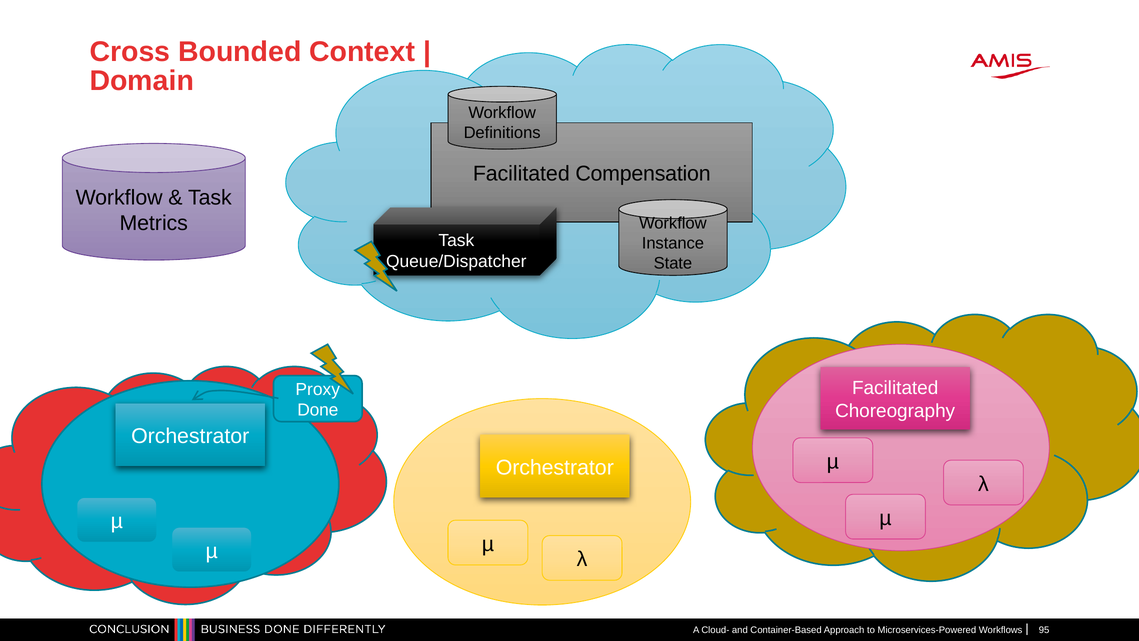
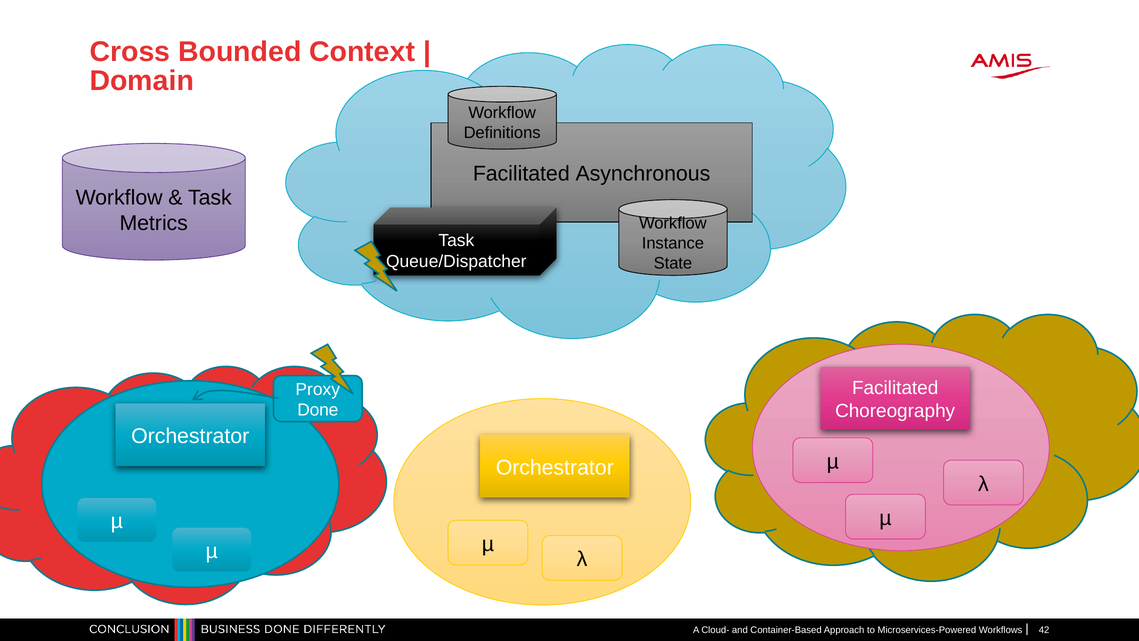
Compensation: Compensation -> Asynchronous
95: 95 -> 42
